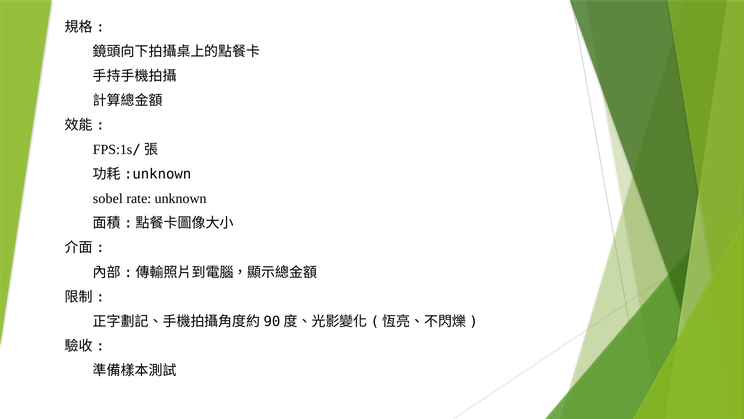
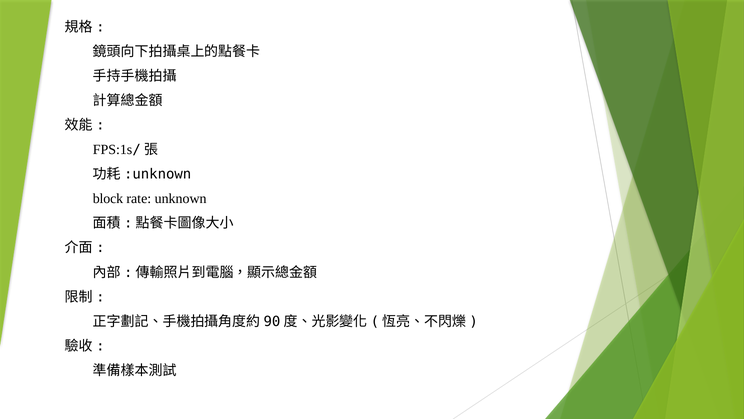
sobel: sobel -> block
